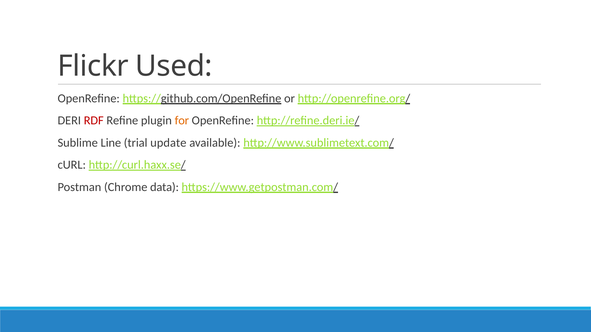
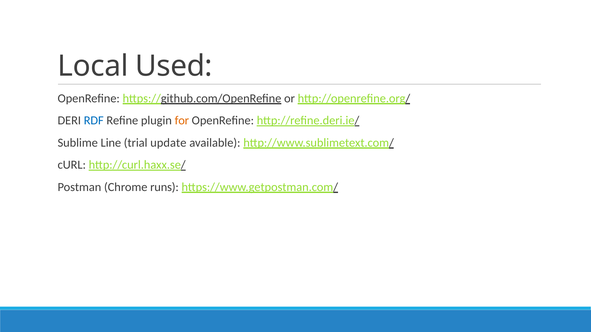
Flickr: Flickr -> Local
RDF colour: red -> blue
data: data -> runs
